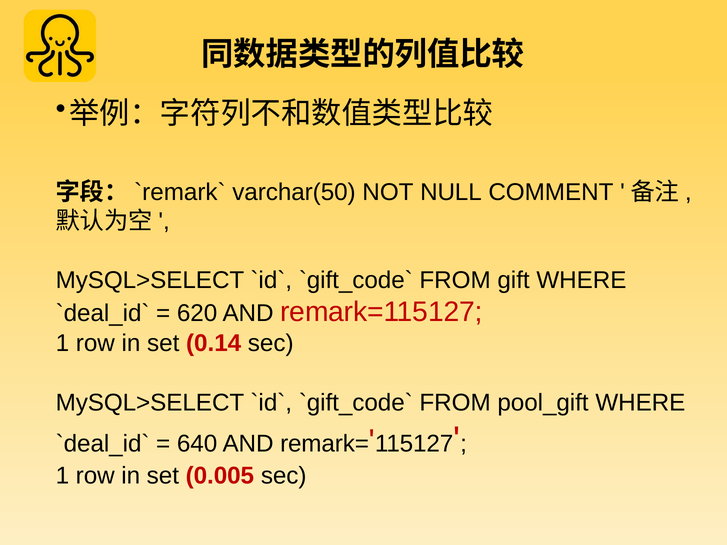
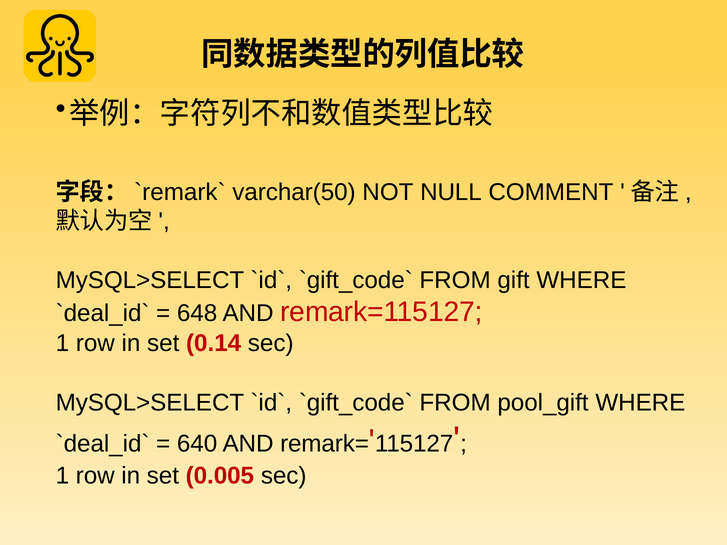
620: 620 -> 648
